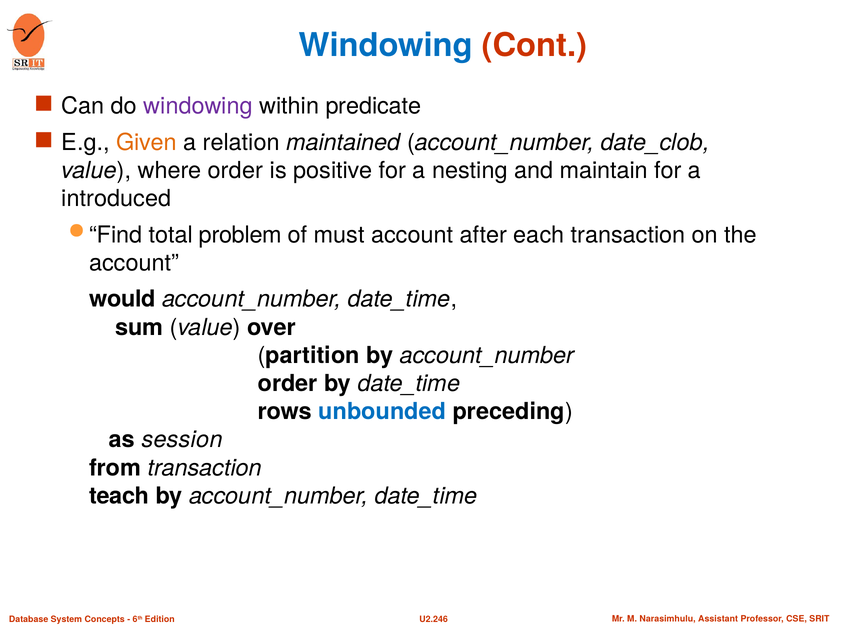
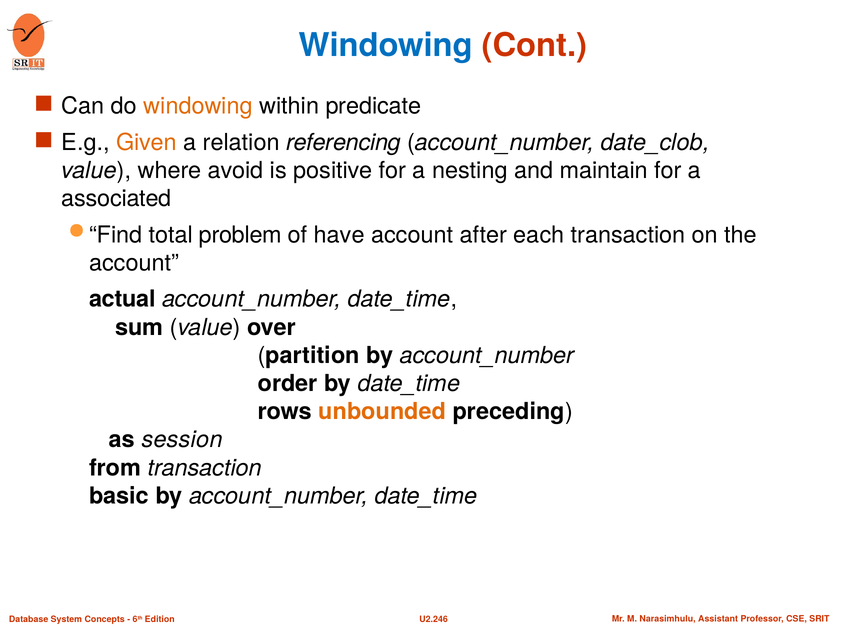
windowing at (198, 106) colour: purple -> orange
maintained: maintained -> referencing
where order: order -> avoid
introduced: introduced -> associated
must: must -> have
would: would -> actual
unbounded colour: blue -> orange
teach: teach -> basic
